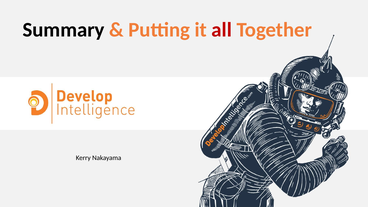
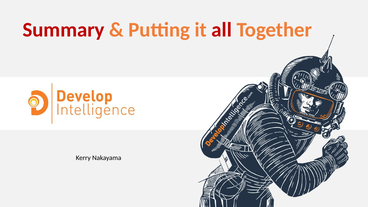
Summary colour: black -> red
